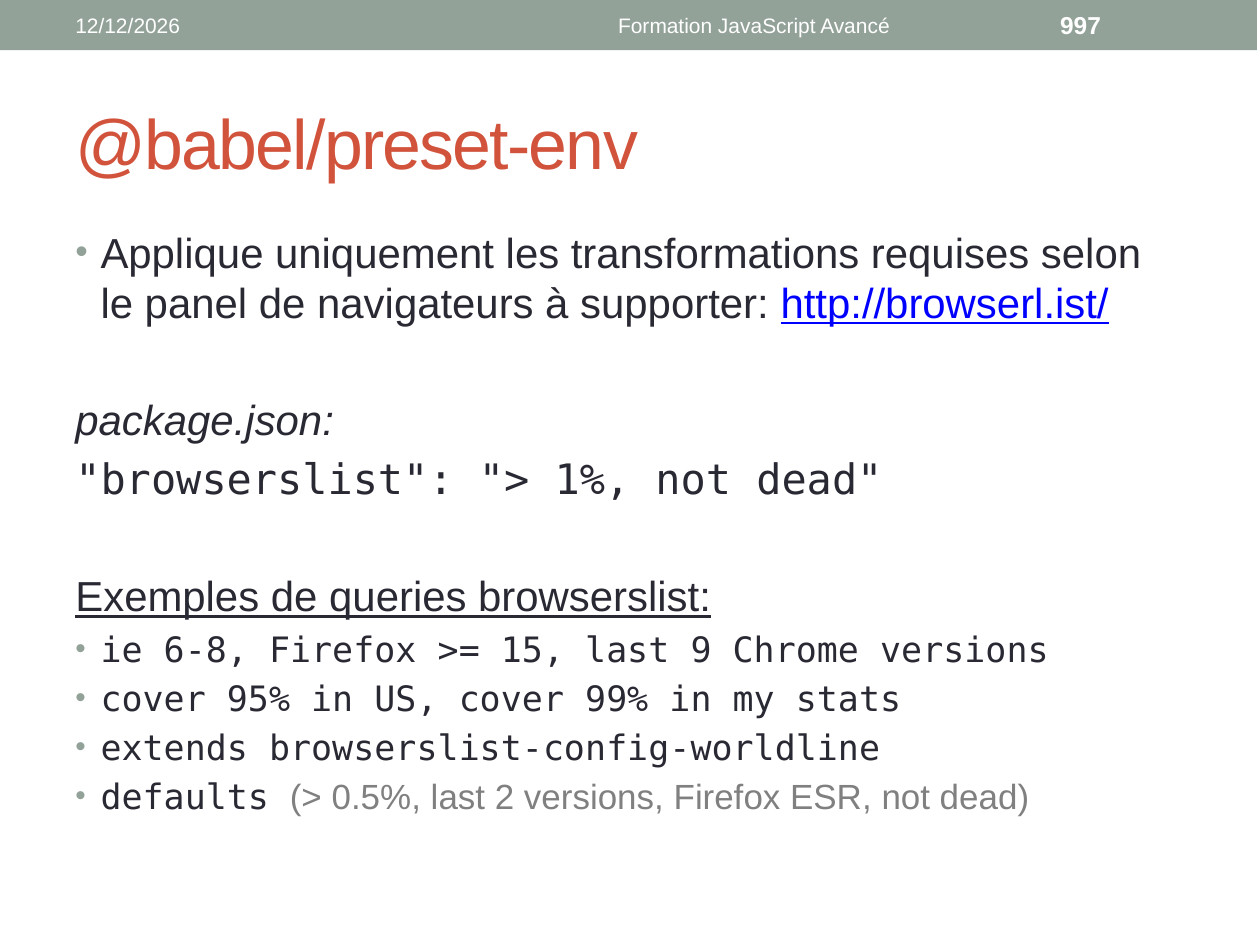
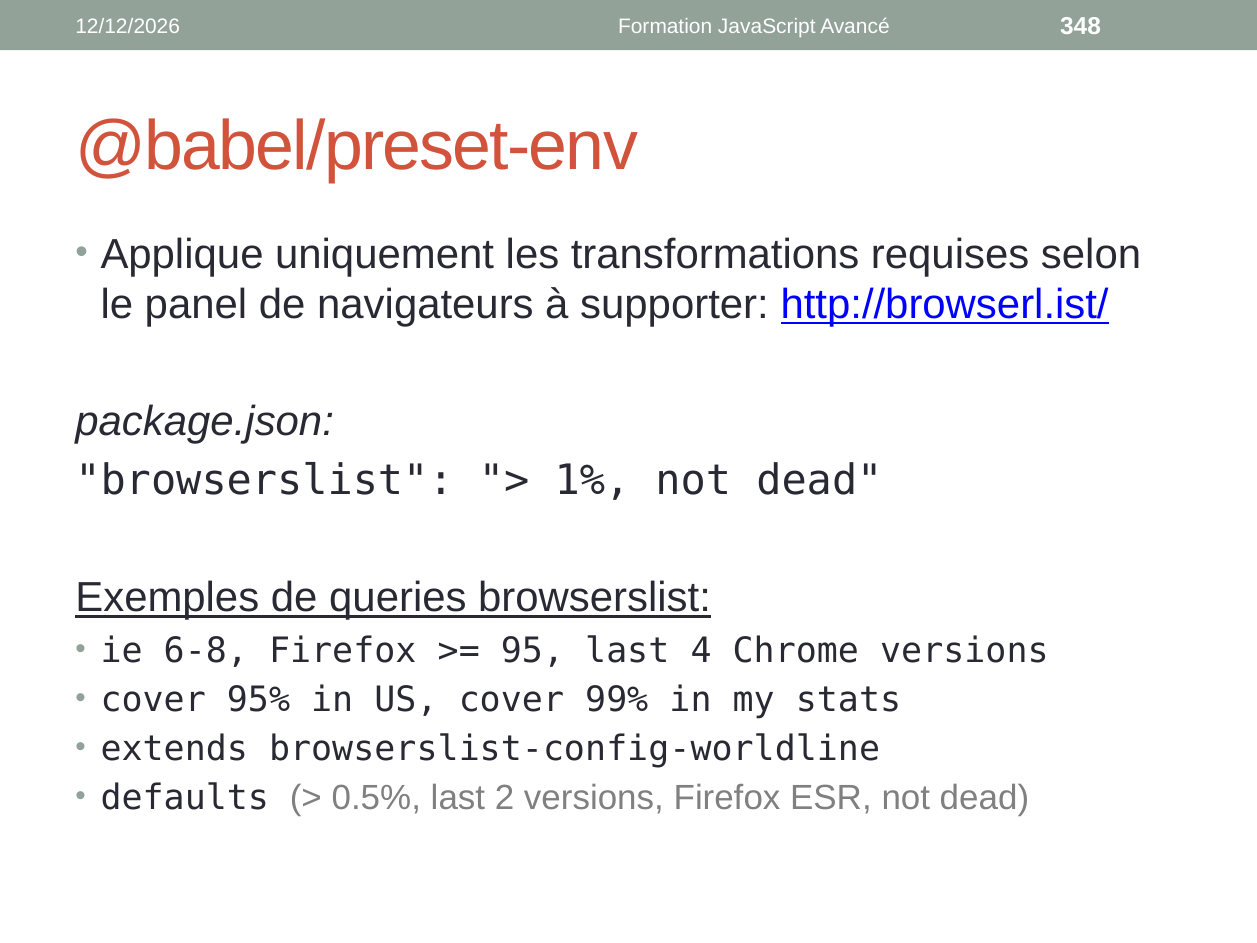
997: 997 -> 348
15: 15 -> 95
9: 9 -> 4
